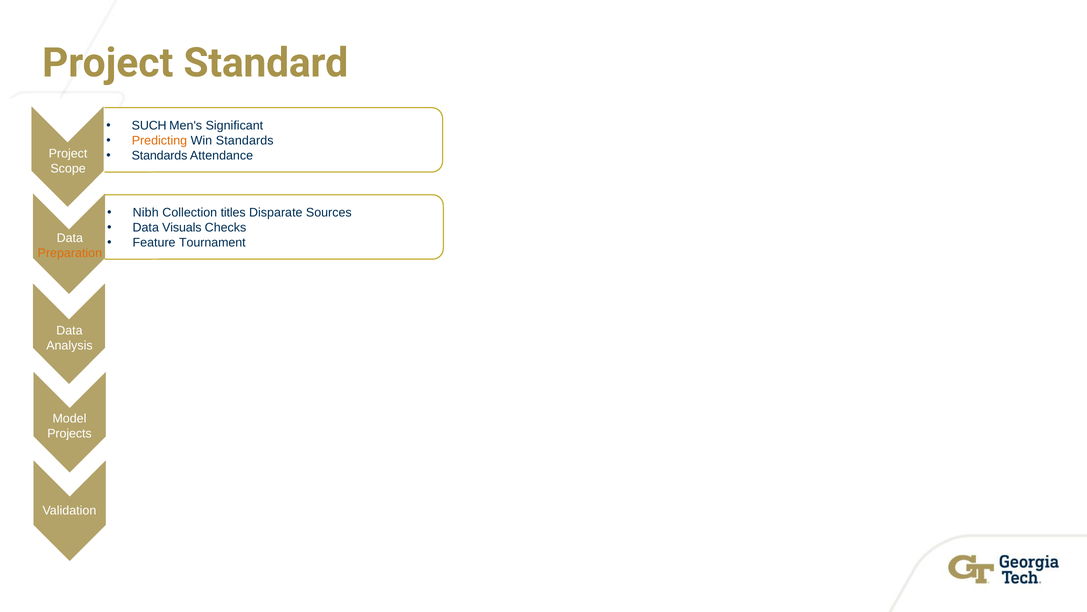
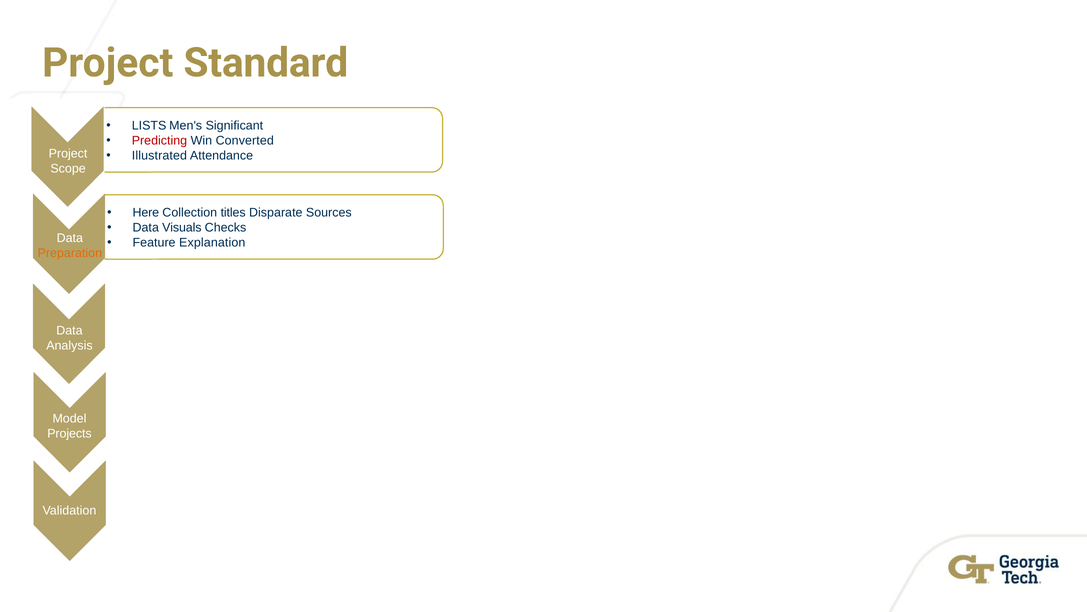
SUCH: SUCH -> LISTS
Predicting colour: orange -> red
Win Standards: Standards -> Converted
Standards at (160, 156): Standards -> Illustrated
Nibh: Nibh -> Here
Tournament: Tournament -> Explanation
